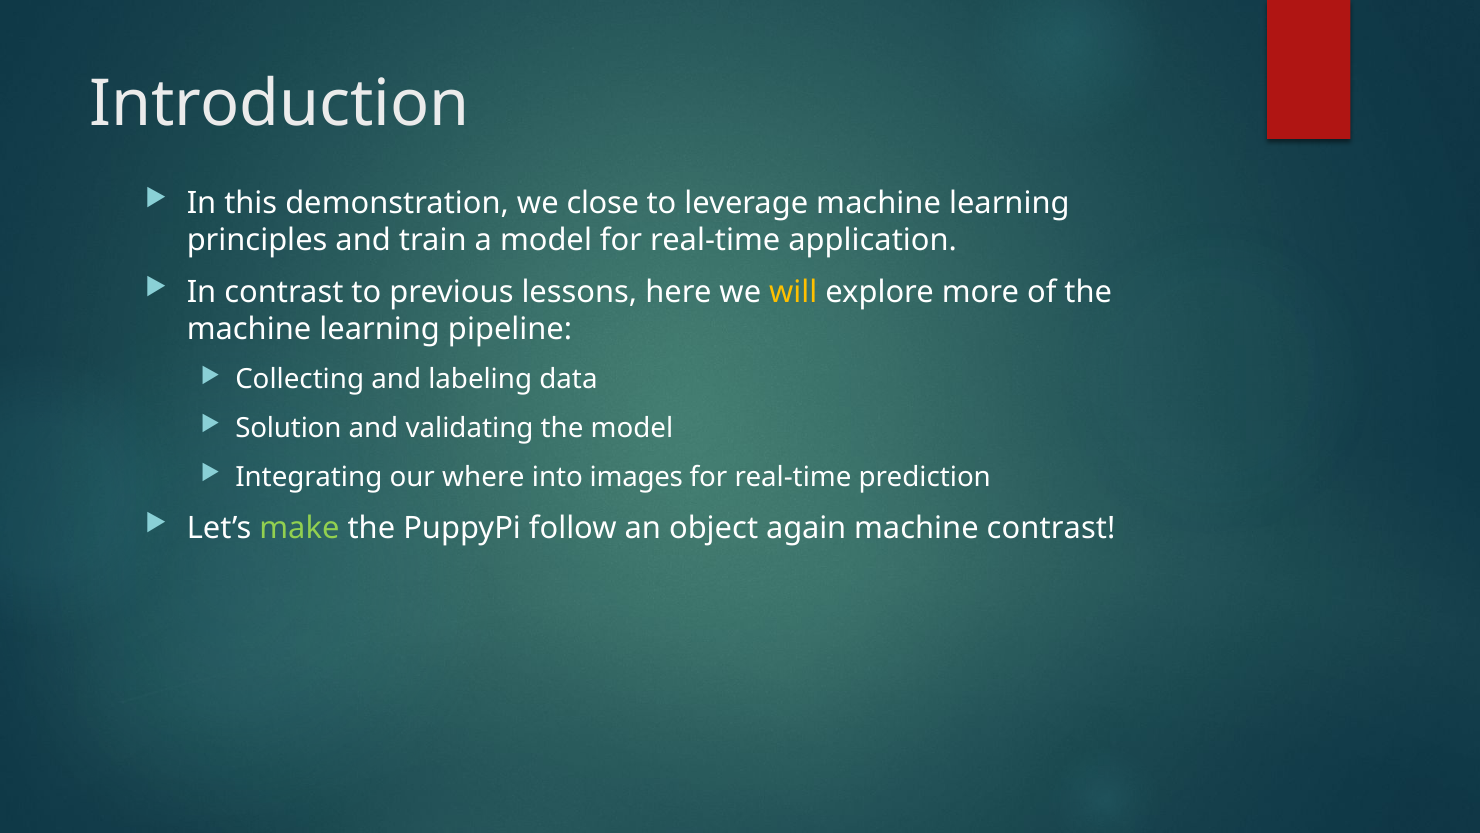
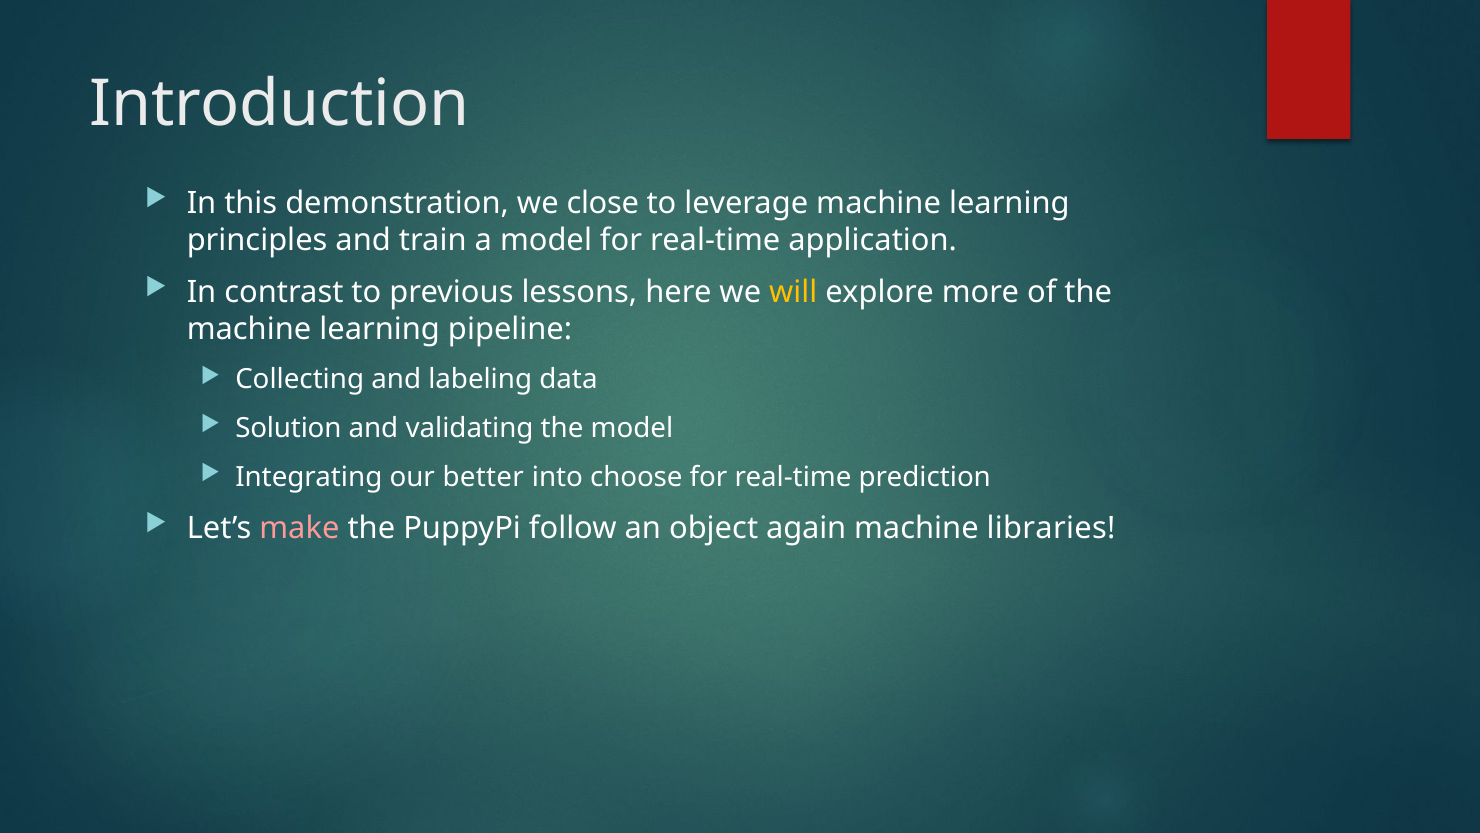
where: where -> better
images: images -> choose
make colour: light green -> pink
machine contrast: contrast -> libraries
